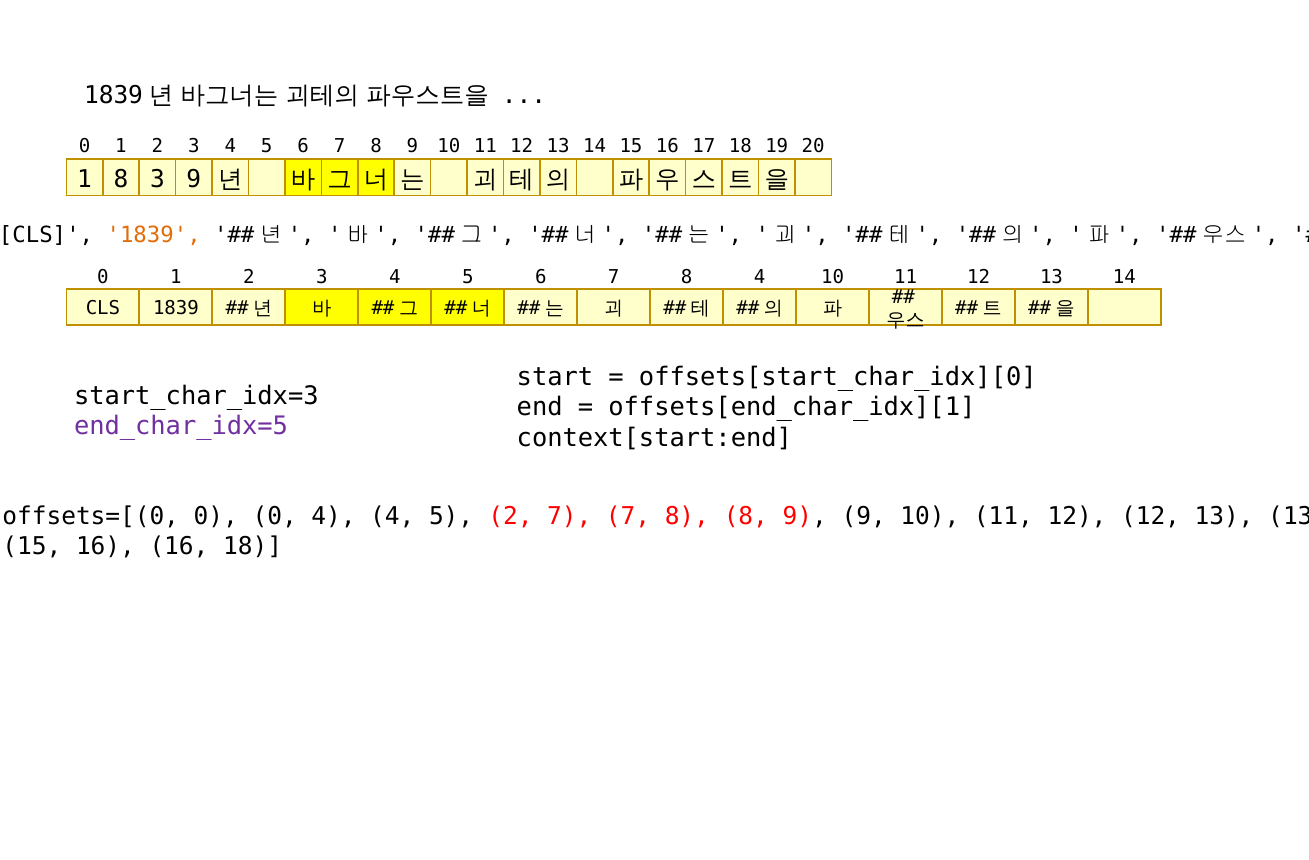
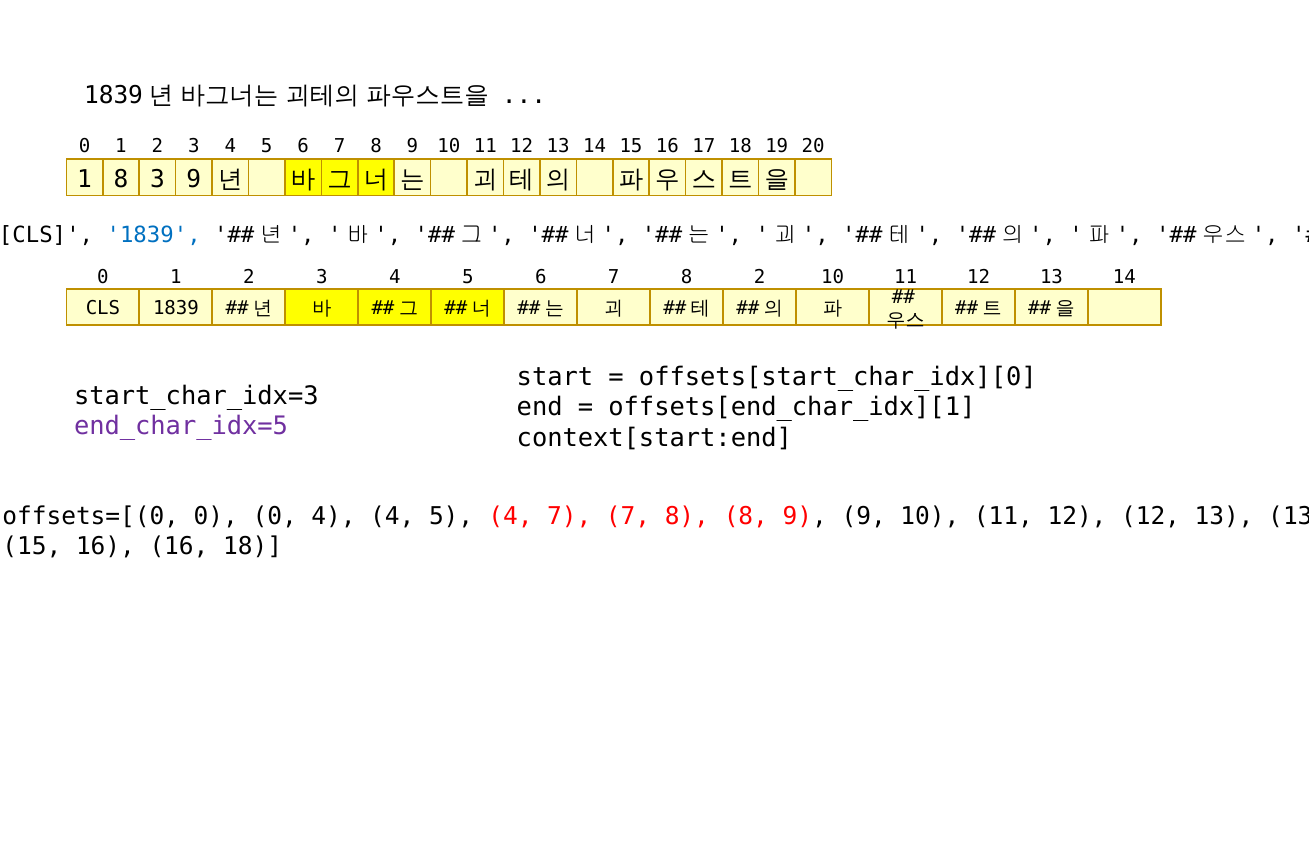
1839 at (154, 235) colour: orange -> blue
8 4: 4 -> 2
5 2: 2 -> 4
